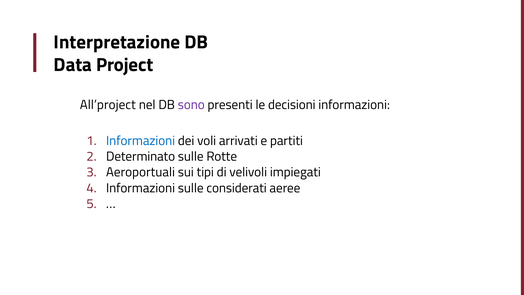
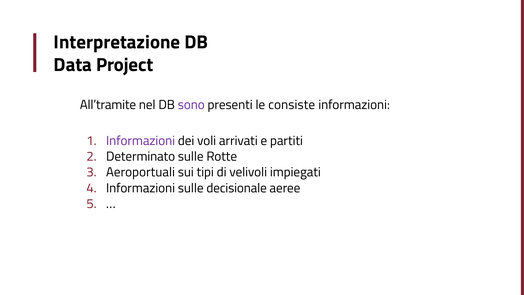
All’project: All’project -> All’tramite
decisioni: decisioni -> consiste
Informazioni at (141, 141) colour: blue -> purple
considerati: considerati -> decisionale
